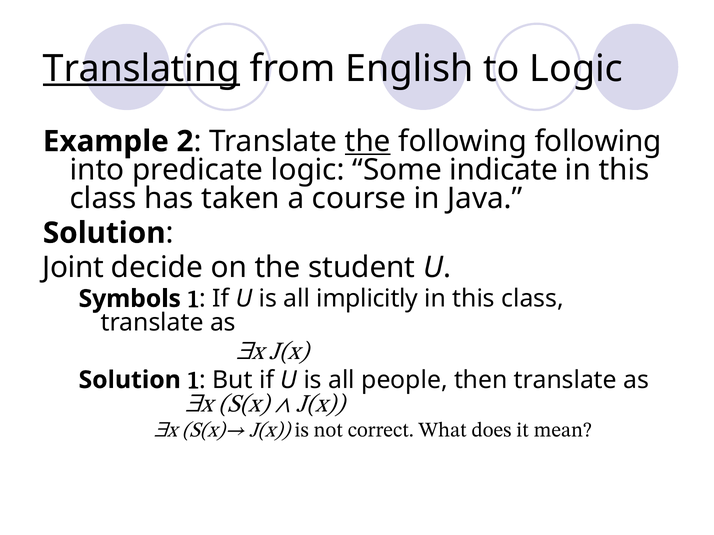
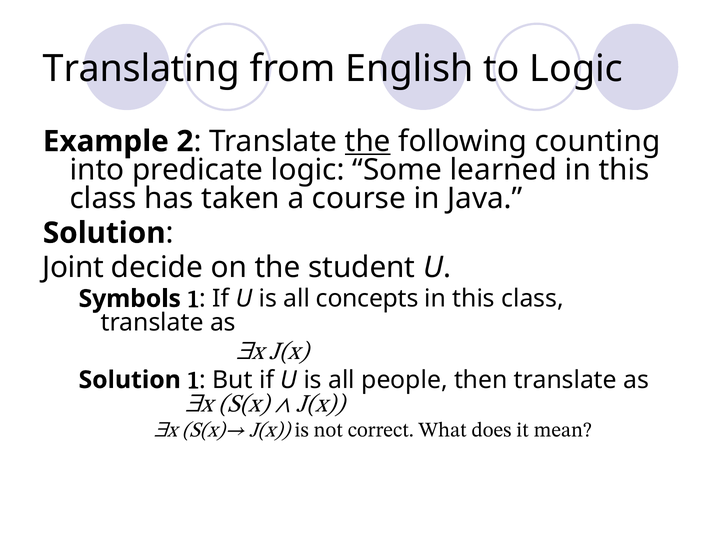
Translating underline: present -> none
following following: following -> counting
indicate: indicate -> learned
implicitly: implicitly -> concepts
